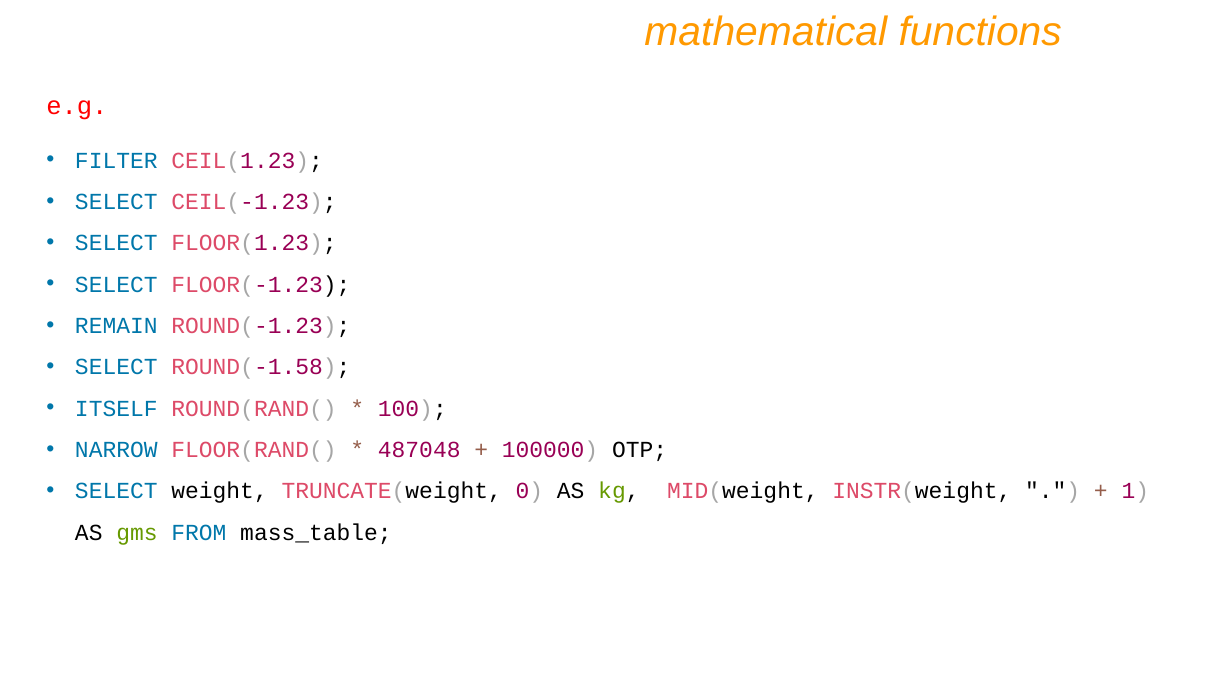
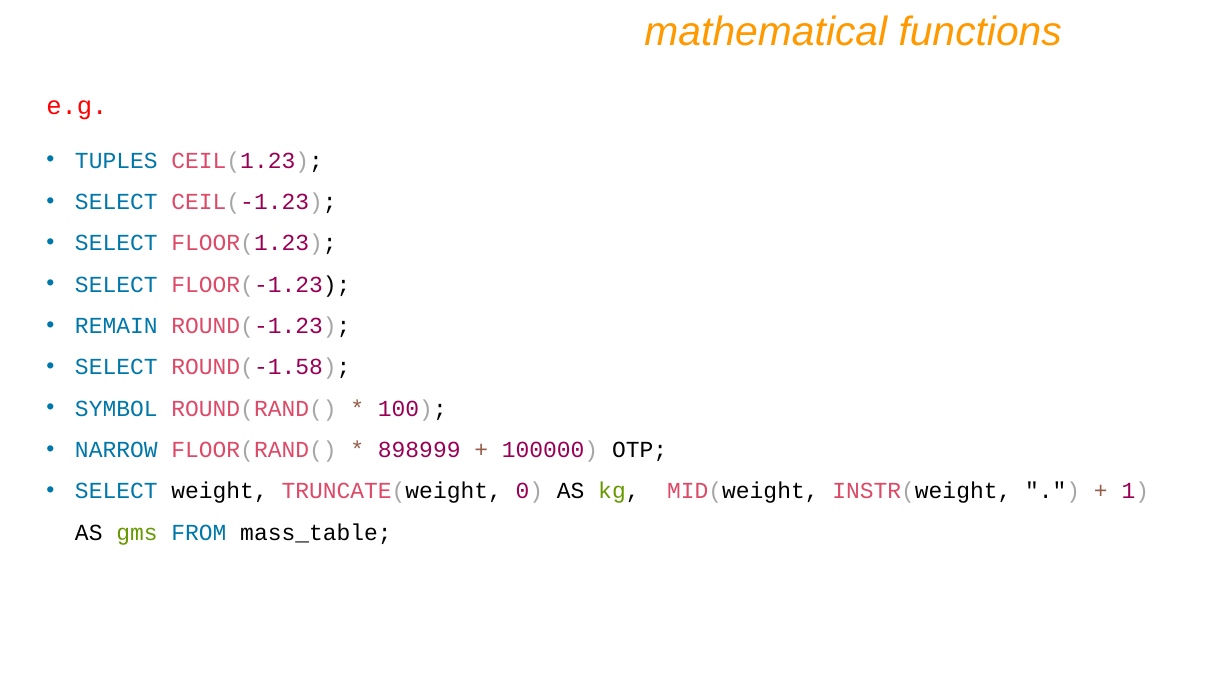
FILTER: FILTER -> TUPLES
ITSELF: ITSELF -> SYMBOL
487048: 487048 -> 898999
